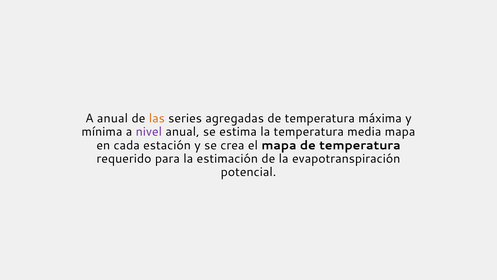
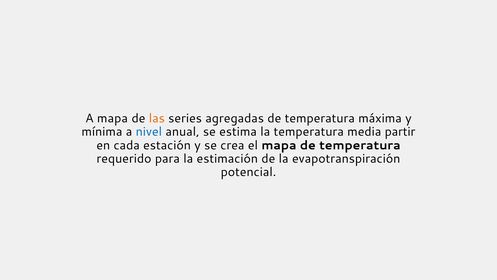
A anual: anual -> mapa
nivel colour: purple -> blue
media mapa: mapa -> partir
